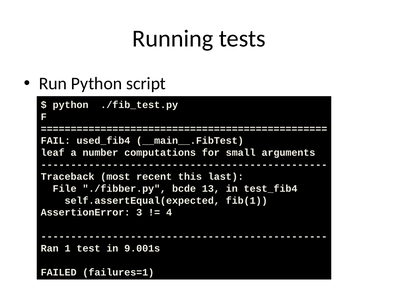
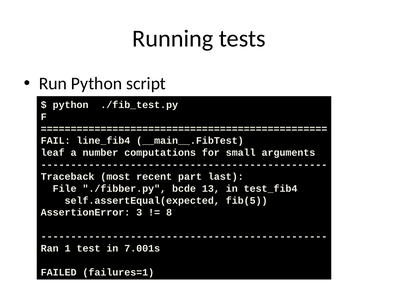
used_fib4: used_fib4 -> line_fib4
this: this -> part
fib(1: fib(1 -> fib(5
4: 4 -> 8
9.001s: 9.001s -> 7.001s
